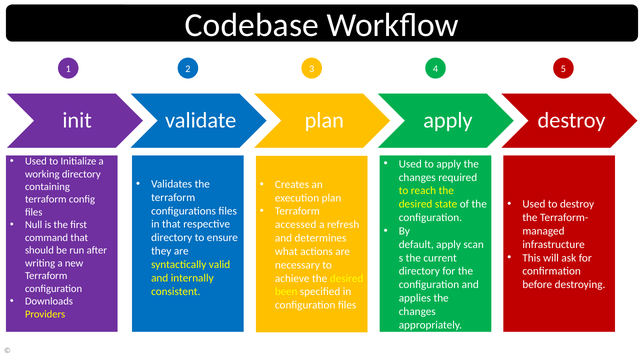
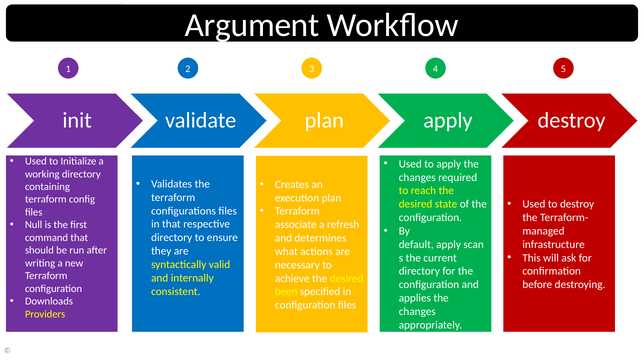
Codebase: Codebase -> Argument
accessed: accessed -> associate
